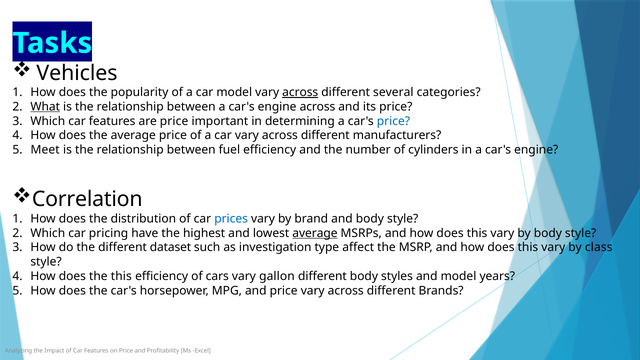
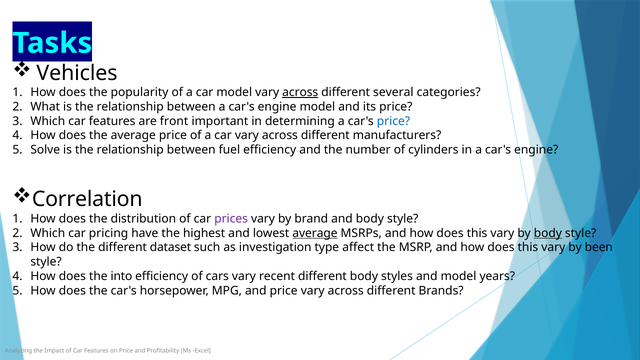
What underline: present -> none
engine across: across -> model
are price: price -> front
Meet: Meet -> Solve
prices colour: blue -> purple
body at (548, 233) underline: none -> present
class: class -> been
the this: this -> into
gallon: gallon -> recent
